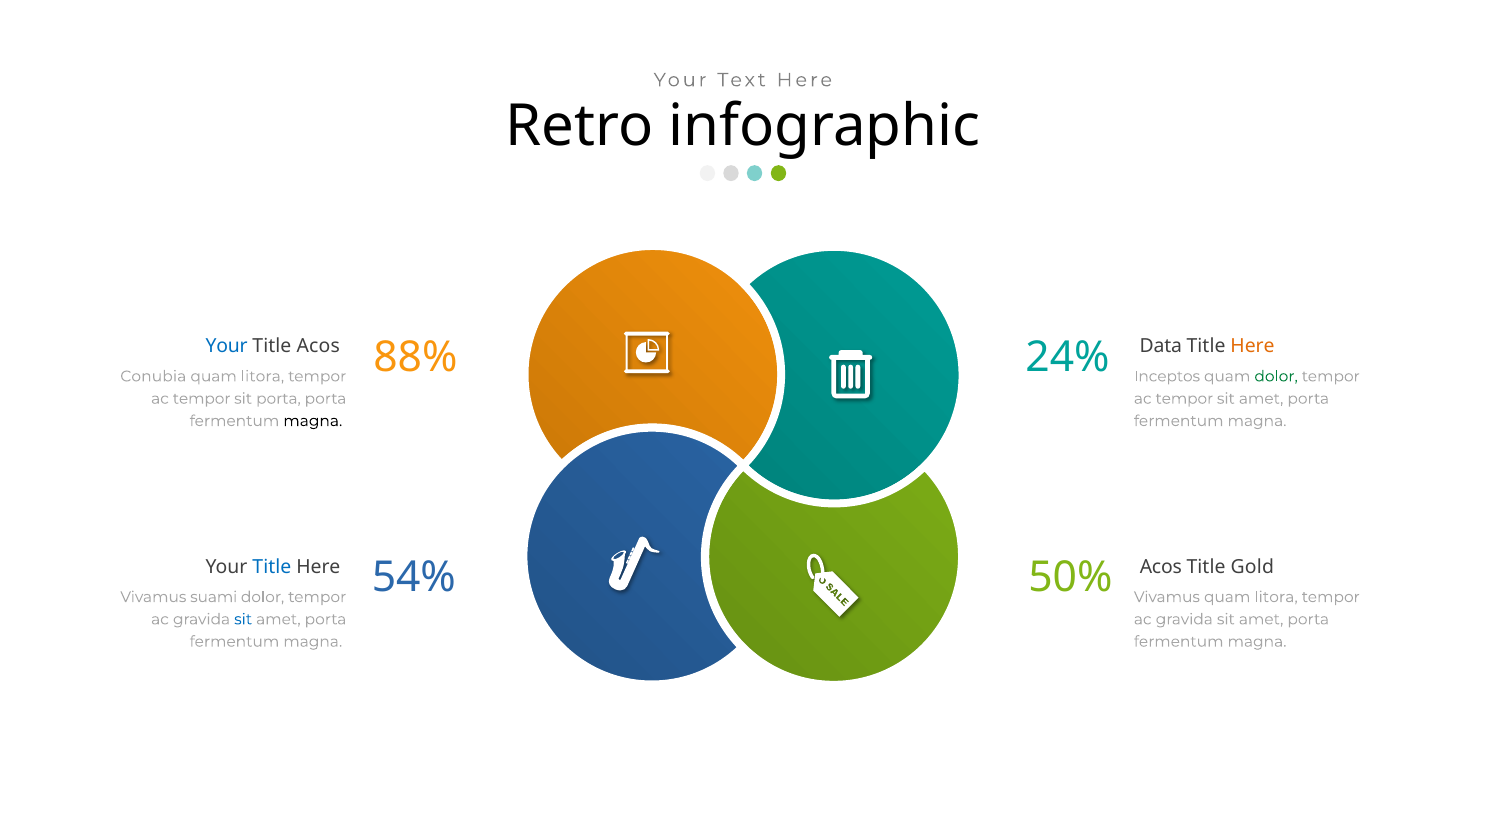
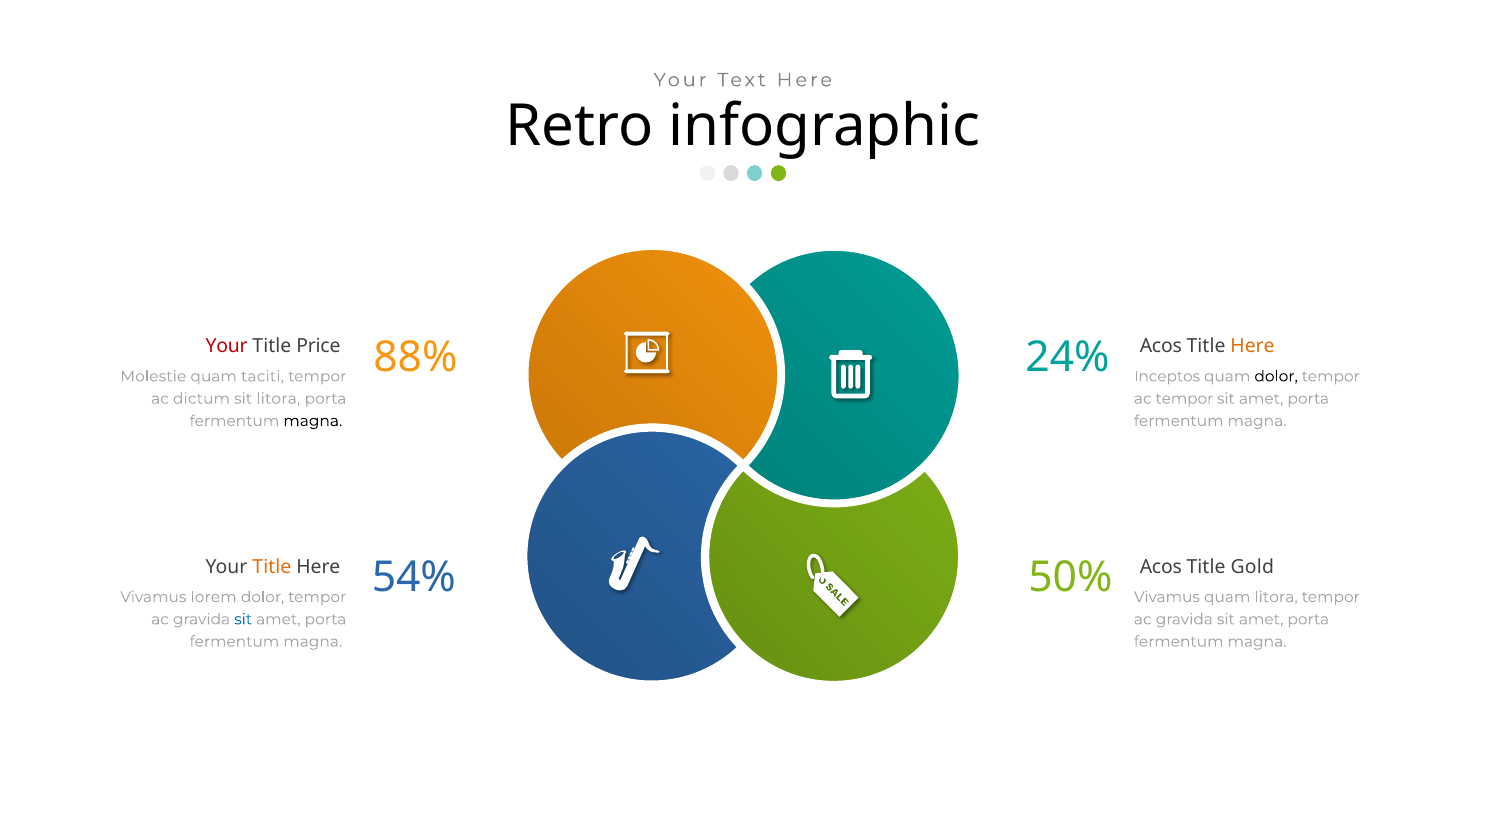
Your at (227, 346) colour: blue -> red
Title Acos: Acos -> Price
Data at (1161, 346): Data -> Acos
Conubia: Conubia -> Molestie
litora at (262, 376): litora -> taciti
dolor at (1276, 376) colour: green -> black
tempor at (202, 399): tempor -> dictum
sit porta: porta -> litora
Title at (272, 567) colour: blue -> orange
suami: suami -> lorem
